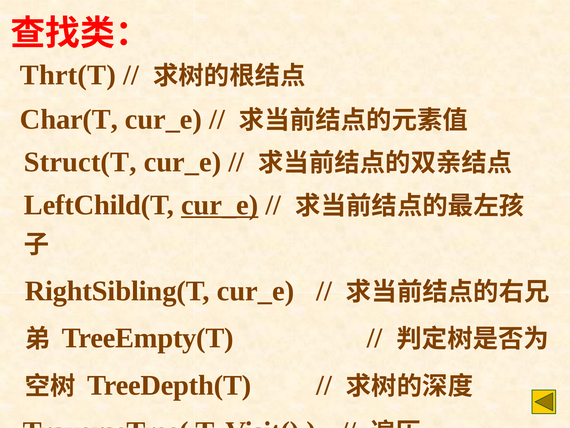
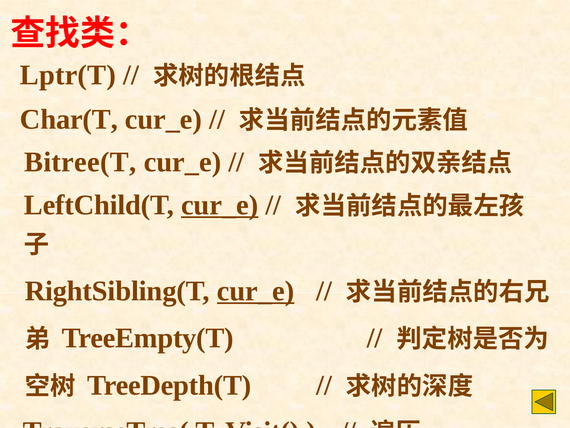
Thrt(T: Thrt(T -> Lptr(T
Struct(T: Struct(T -> Bitree(T
cur_e at (256, 291) underline: none -> present
